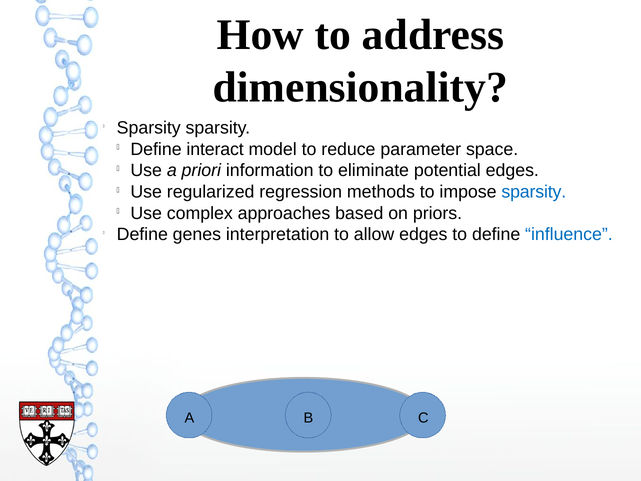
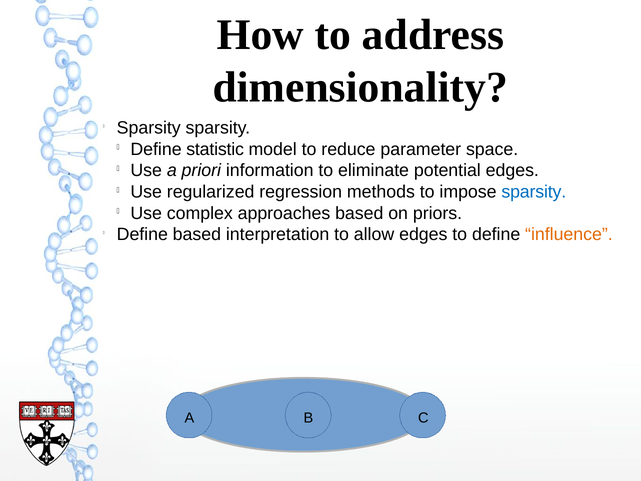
interact: interact -> statistic
Define genes: genes -> based
influence colour: blue -> orange
